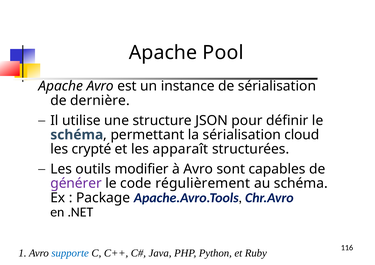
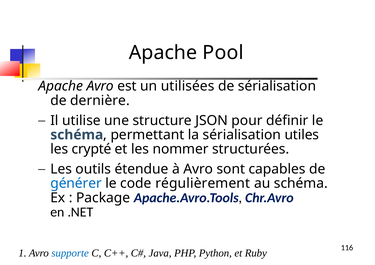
instance: instance -> utilisées
cloud: cloud -> utiles
apparaît: apparaît -> nommer
modifier: modifier -> étendue
générer colour: purple -> blue
